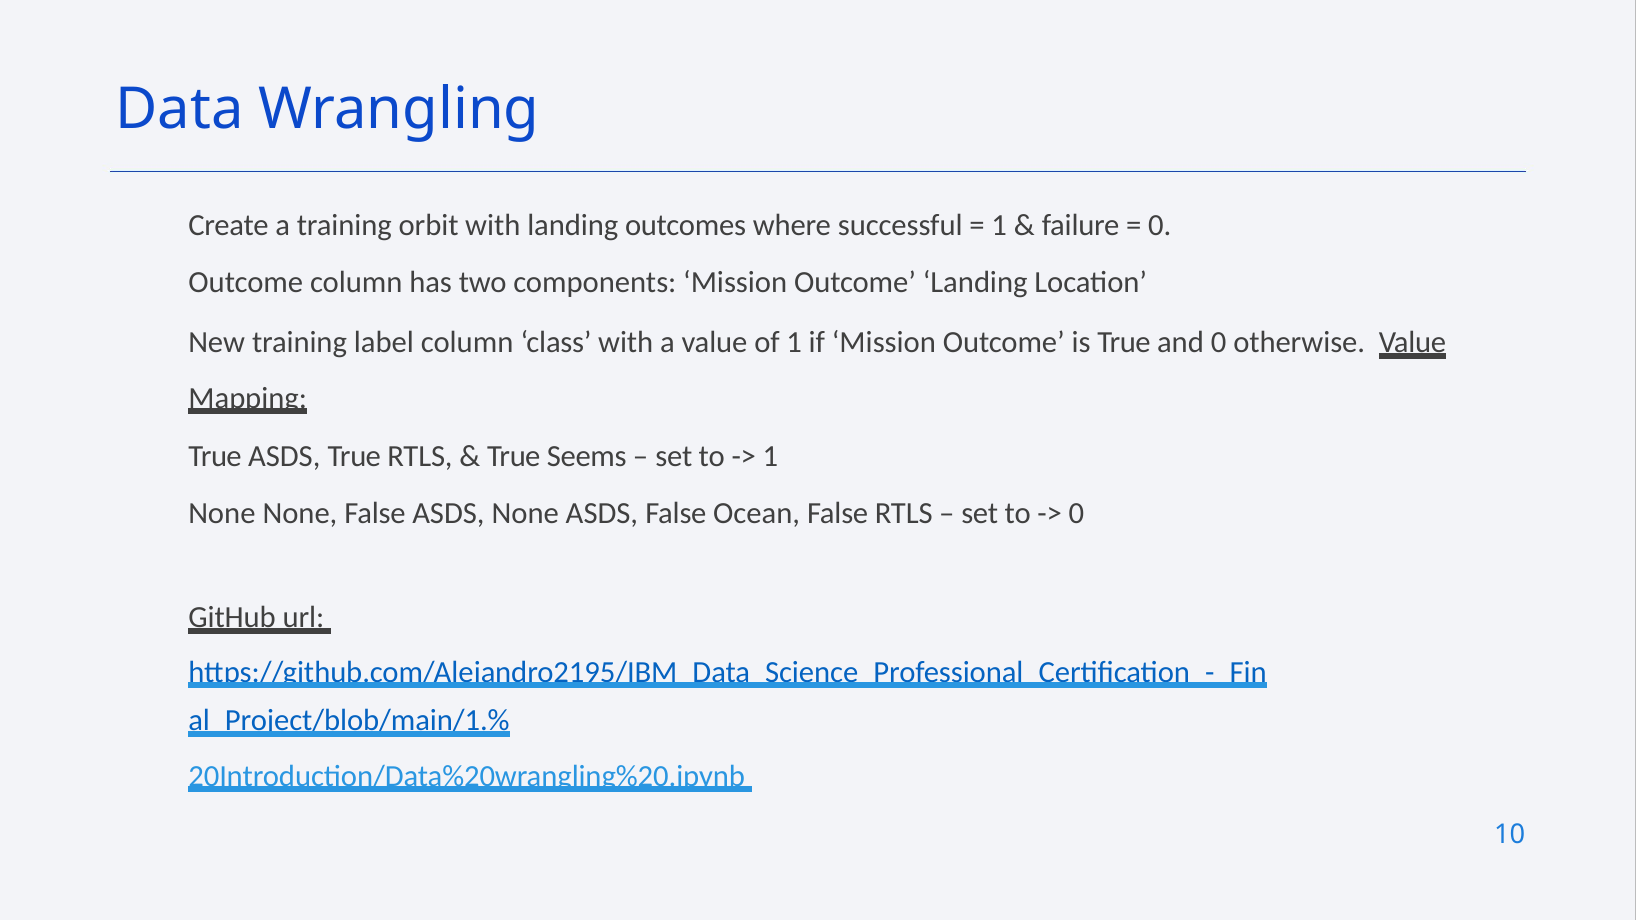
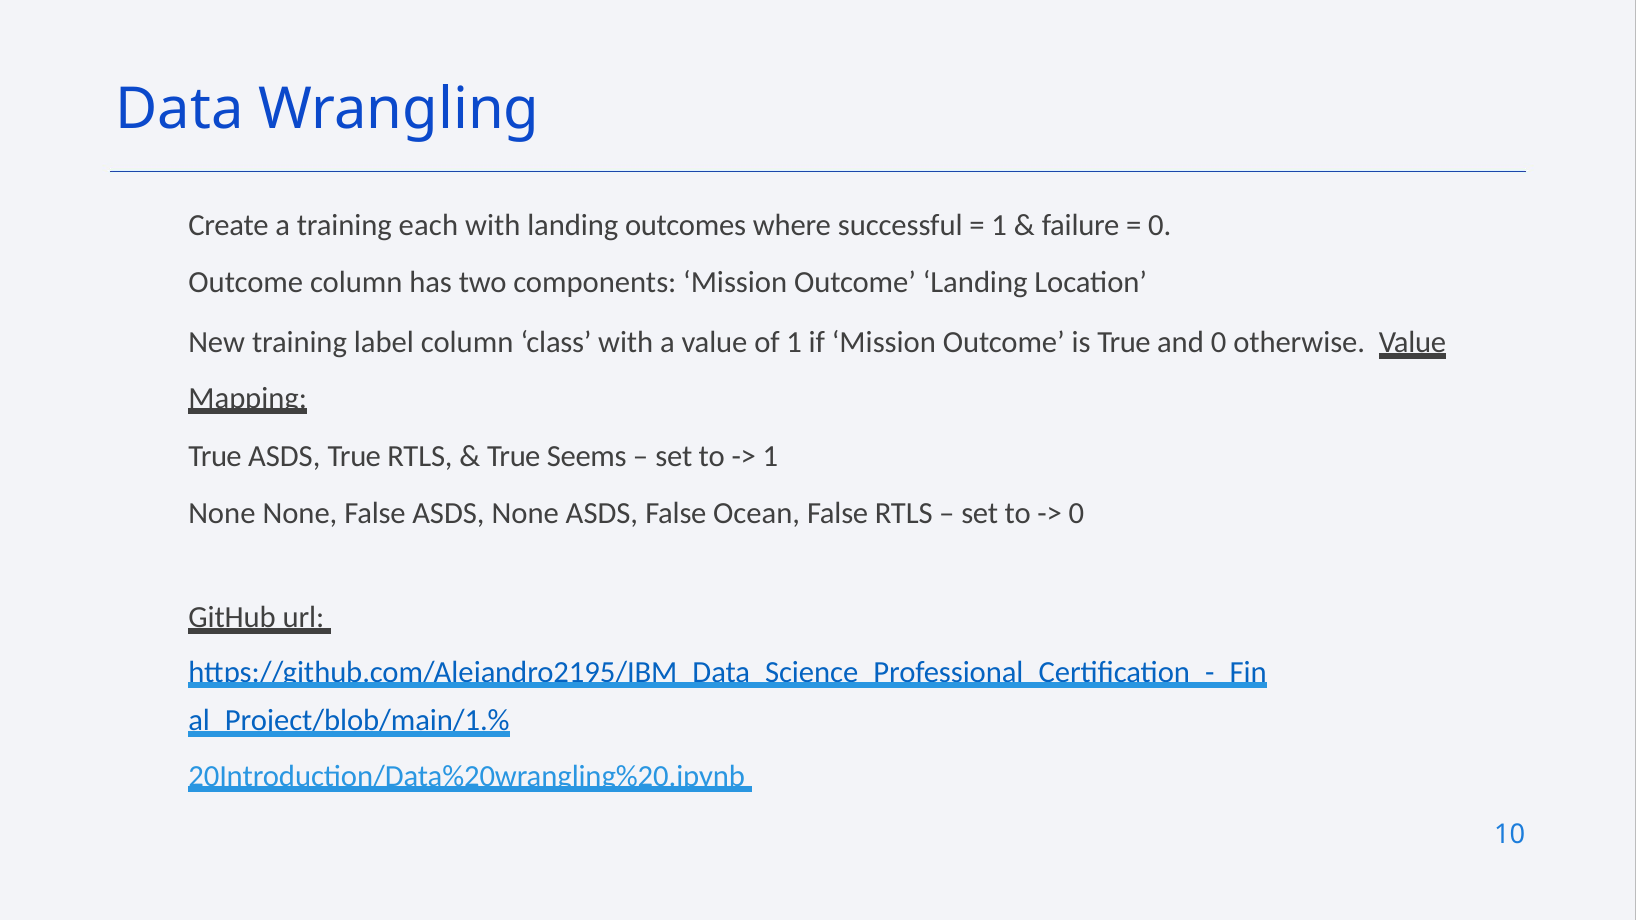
orbit: orbit -> each
